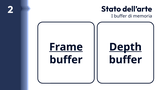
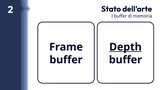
Frame underline: present -> none
